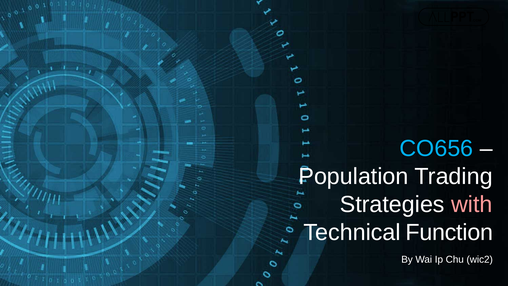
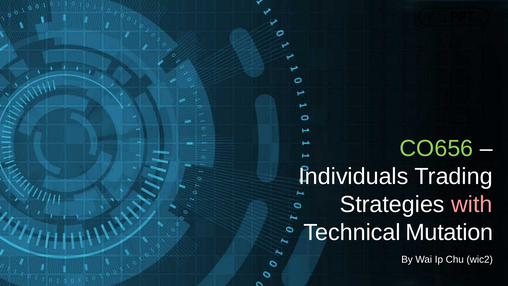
CO656 colour: light blue -> light green
Population: Population -> Individuals
Function: Function -> Mutation
